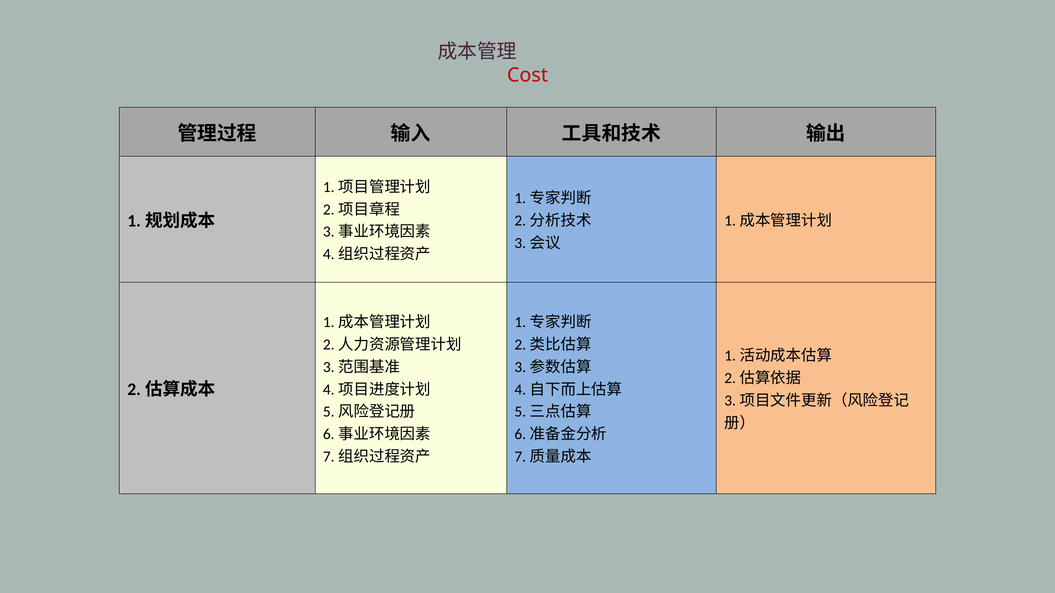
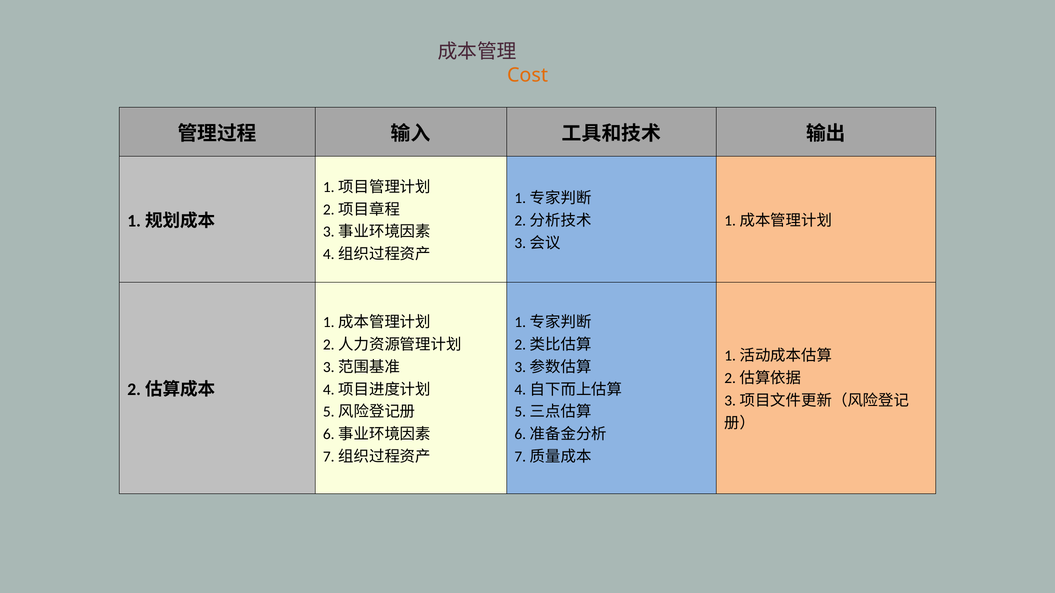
Cost colour: red -> orange
